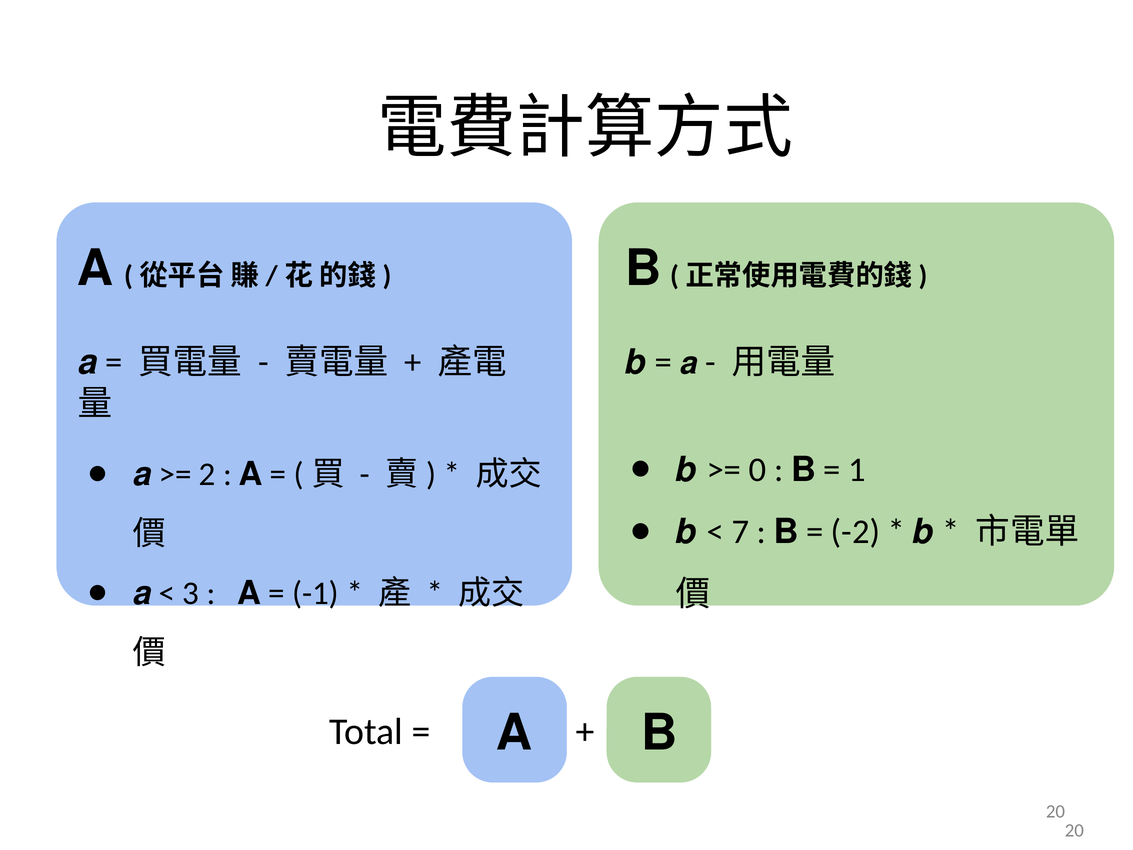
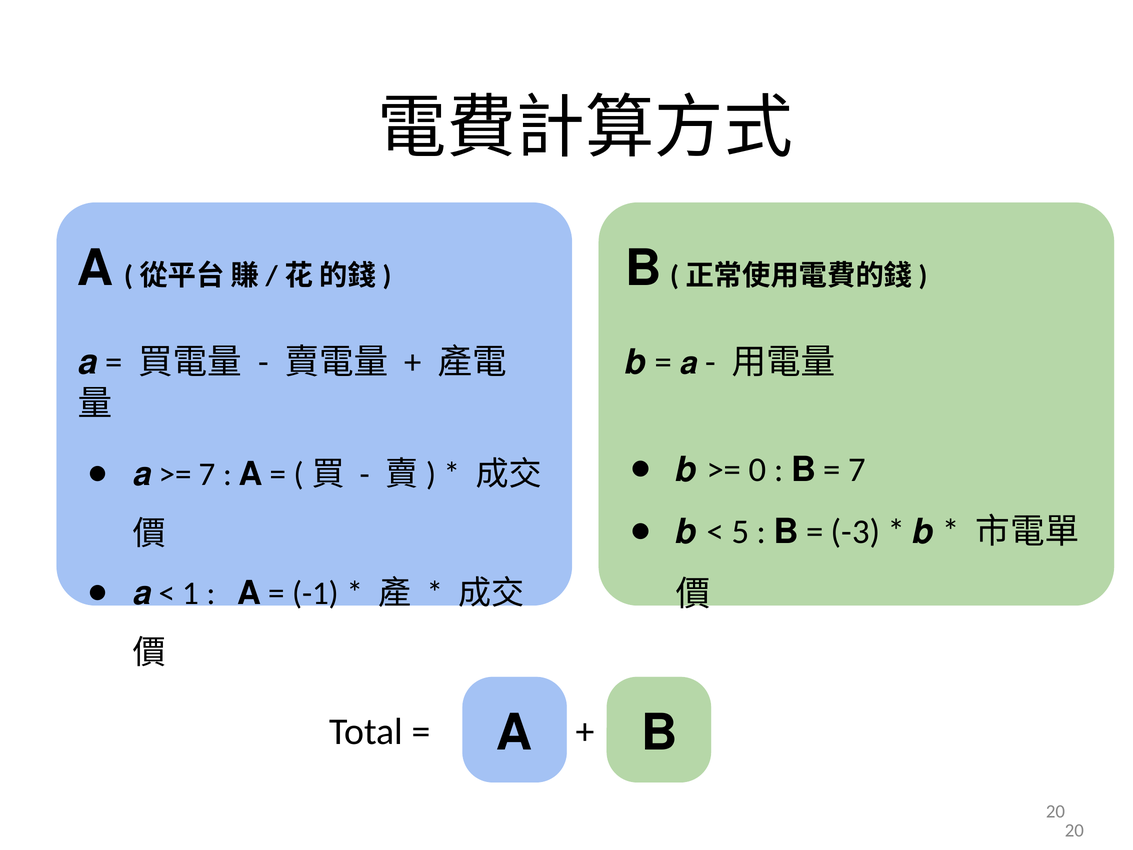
1 at (857, 470): 1 -> 7
2 at (207, 474): 2 -> 7
7: 7 -> 5
-2: -2 -> -3
3: 3 -> 1
